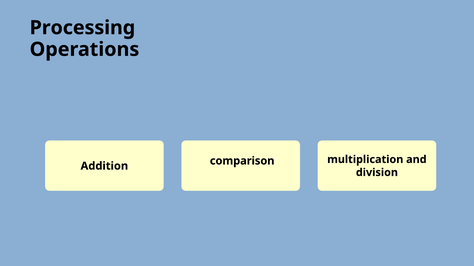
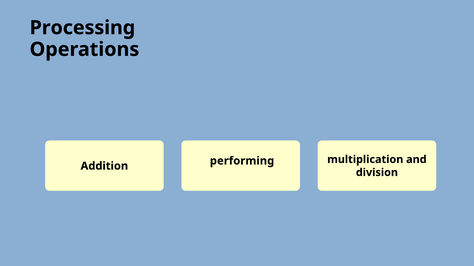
comparison: comparison -> performing
